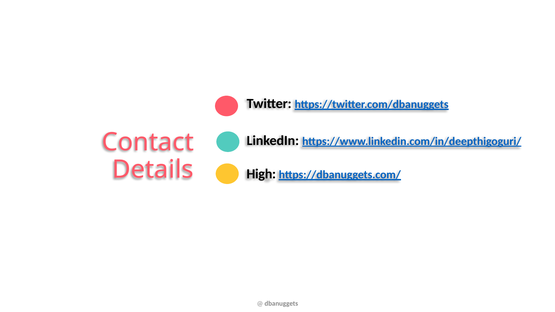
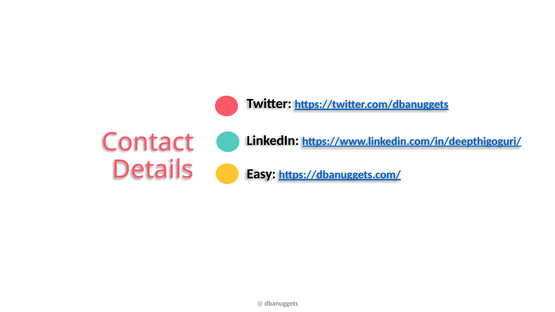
High: High -> Easy
